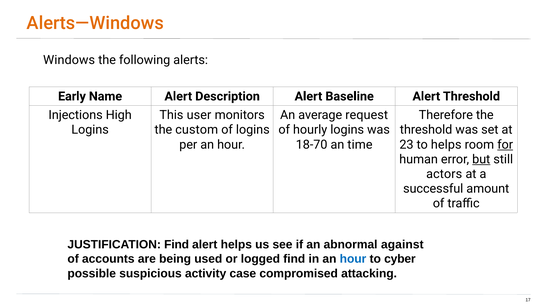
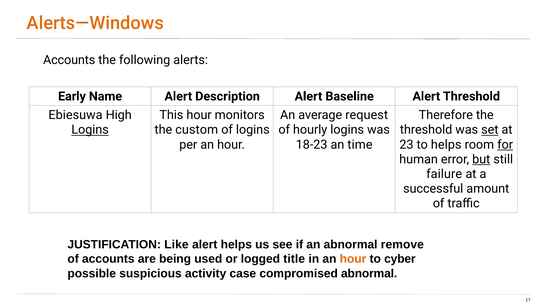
Windows at (69, 60): Windows -> Accounts
Injections: Injections -> Ebiesuwa
This user: user -> hour
Logins at (90, 130) underline: none -> present
set underline: none -> present
18-70: 18-70 -> 18-23
actors: actors -> failure
JUSTIFICATION Find: Find -> Like
against: against -> remove
logged find: find -> title
hour at (353, 259) colour: blue -> orange
compromised attacking: attacking -> abnormal
